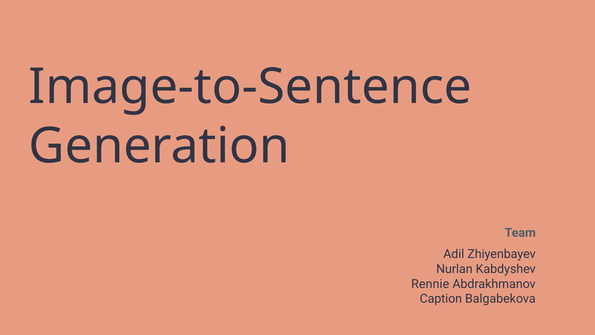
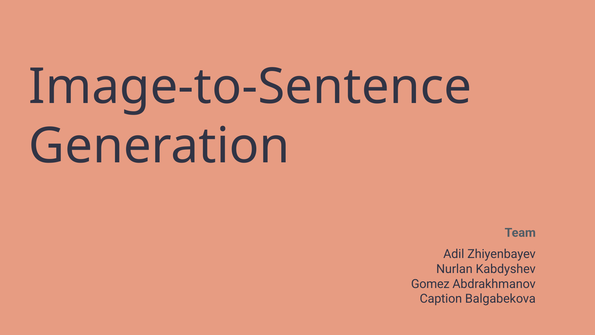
Rennie: Rennie -> Gomez
